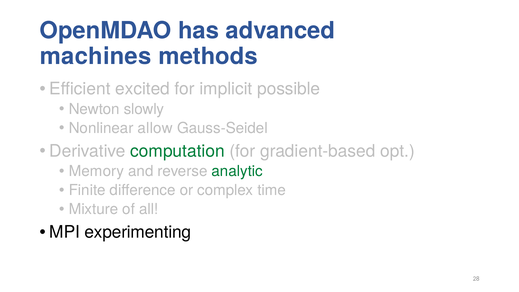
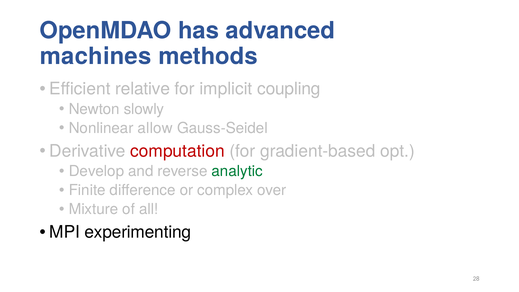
excited: excited -> relative
possible: possible -> coupling
computation colour: green -> red
Memory: Memory -> Develop
time: time -> over
